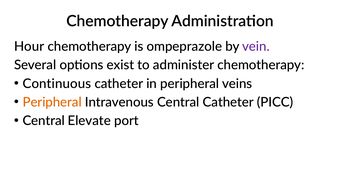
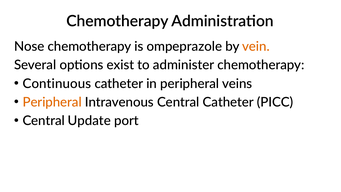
Hour: Hour -> Nose
vein colour: purple -> orange
Elevate: Elevate -> Update
